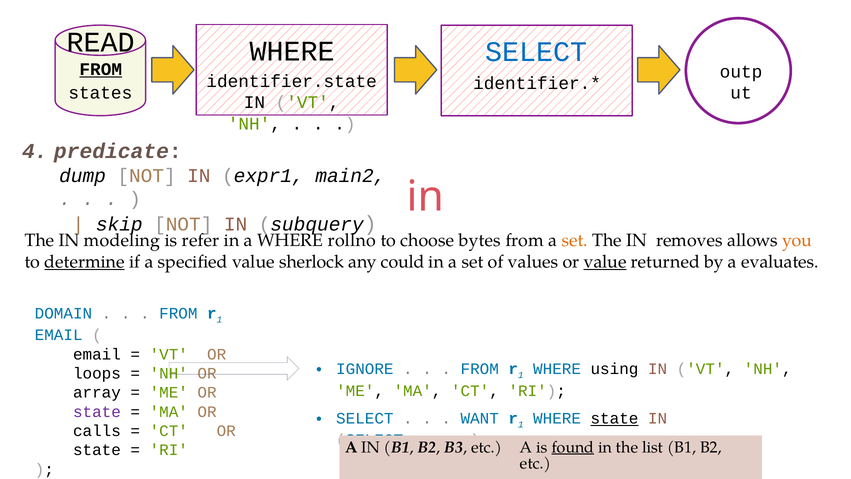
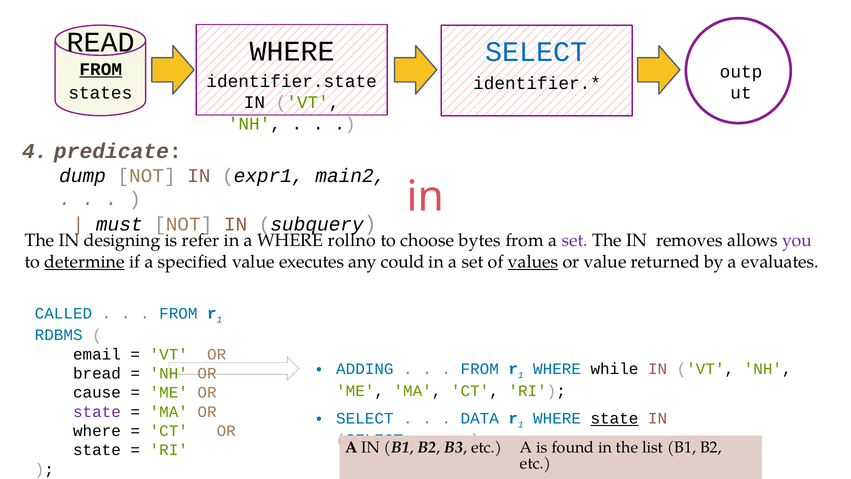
skip: skip -> must
modeling: modeling -> designing
set at (575, 240) colour: orange -> purple
you colour: orange -> purple
sherlock: sherlock -> executes
values underline: none -> present
value at (605, 262) underline: present -> none
DOMAIN: DOMAIN -> CALLED
EMAIL at (59, 335): EMAIL -> RDBMS
IGNORE: IGNORE -> ADDING
using: using -> while
loops: loops -> bread
array: array -> cause
WANT: WANT -> DATA
calls at (97, 431): calls -> where
found underline: present -> none
